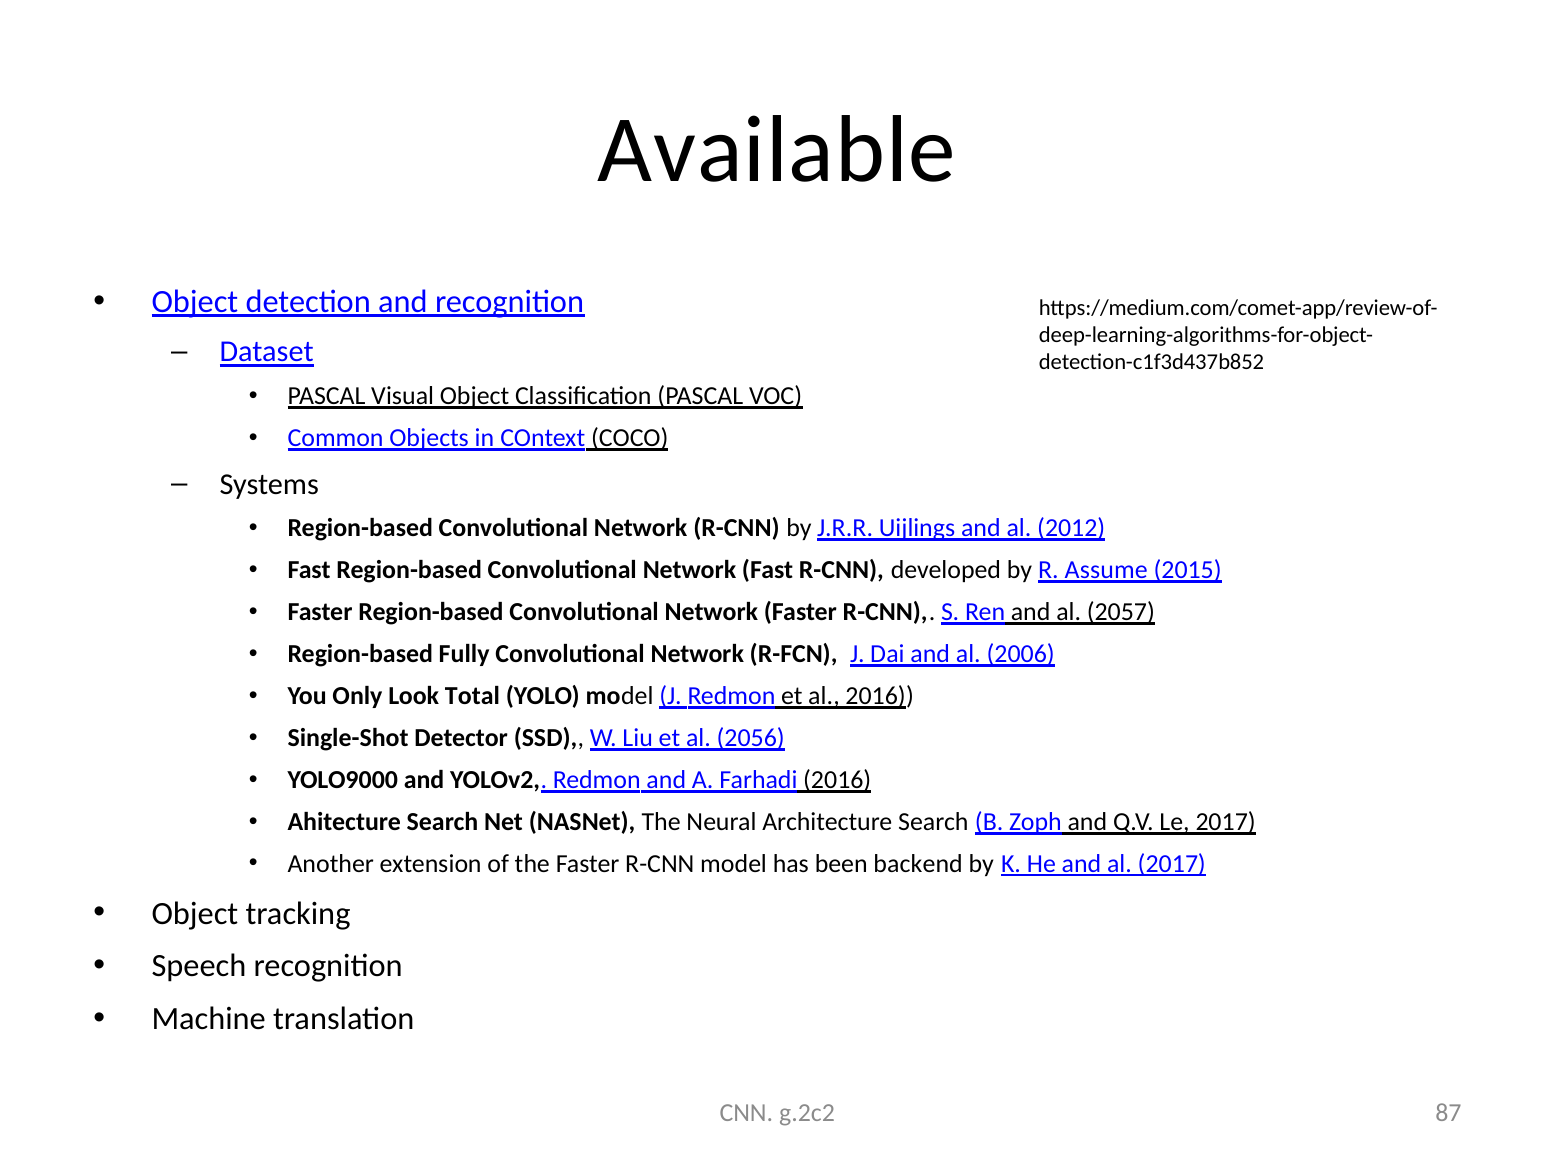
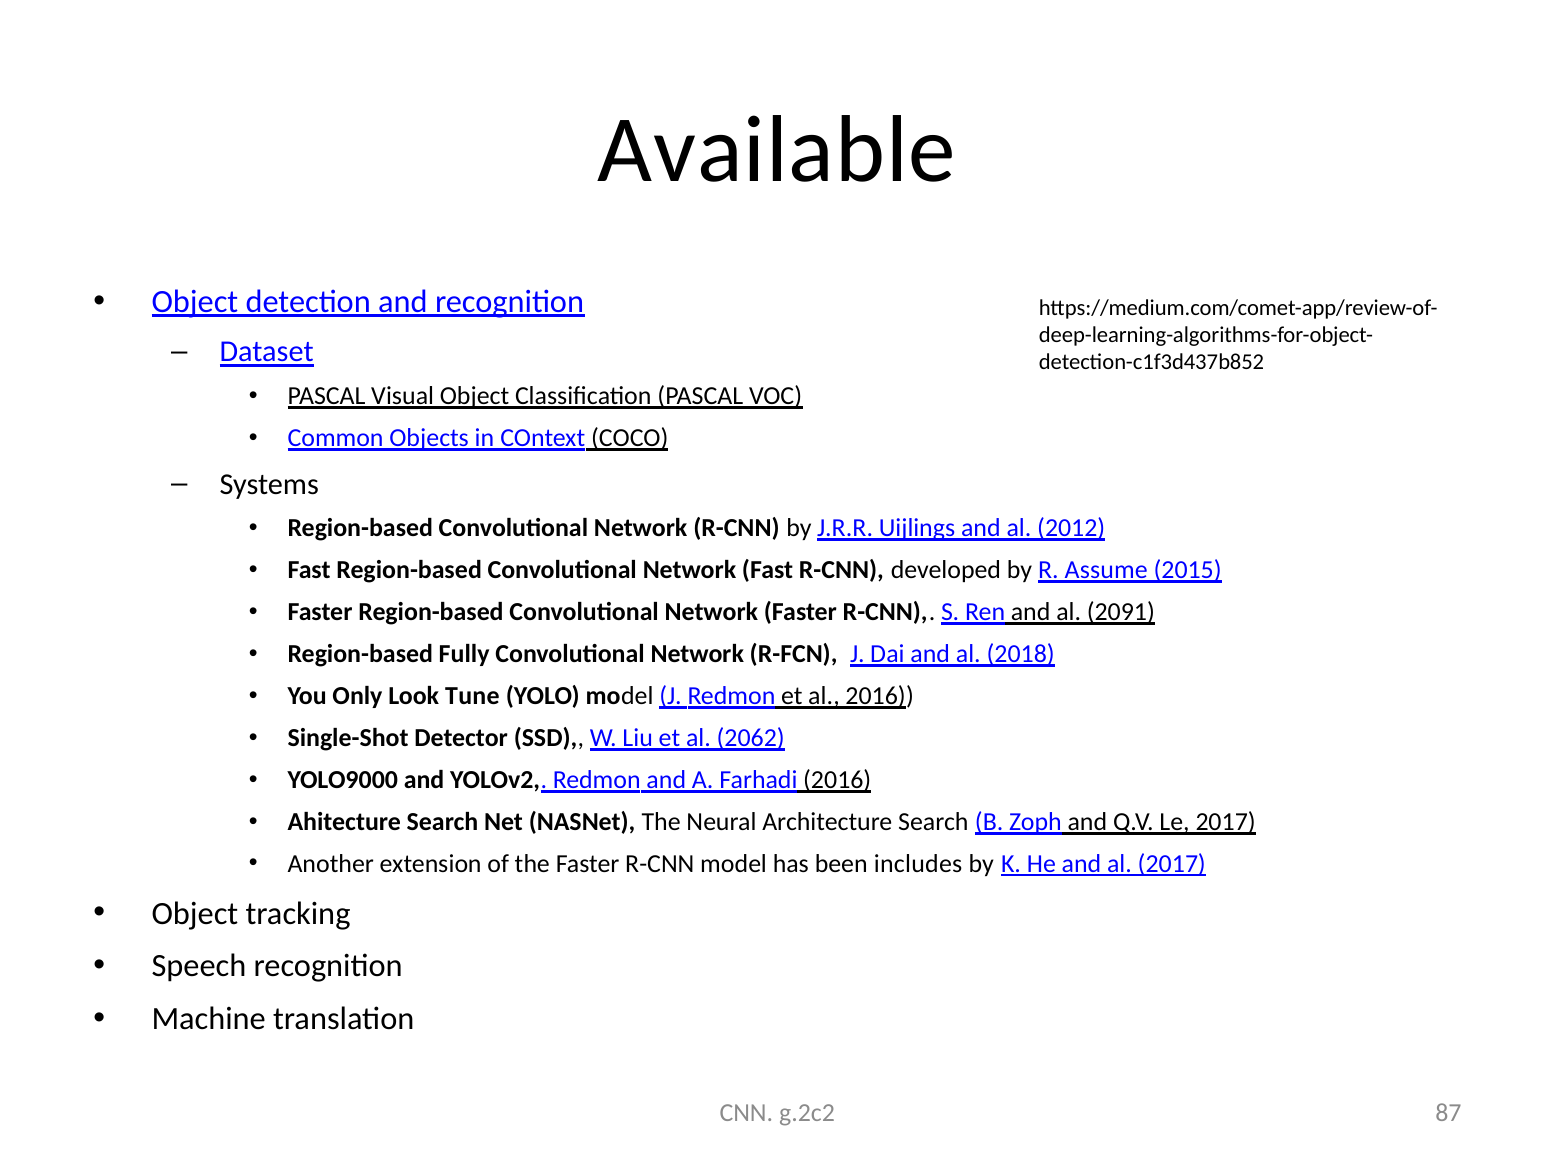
2057: 2057 -> 2091
2006: 2006 -> 2018
Total: Total -> Tune
2056: 2056 -> 2062
backend: backend -> includes
